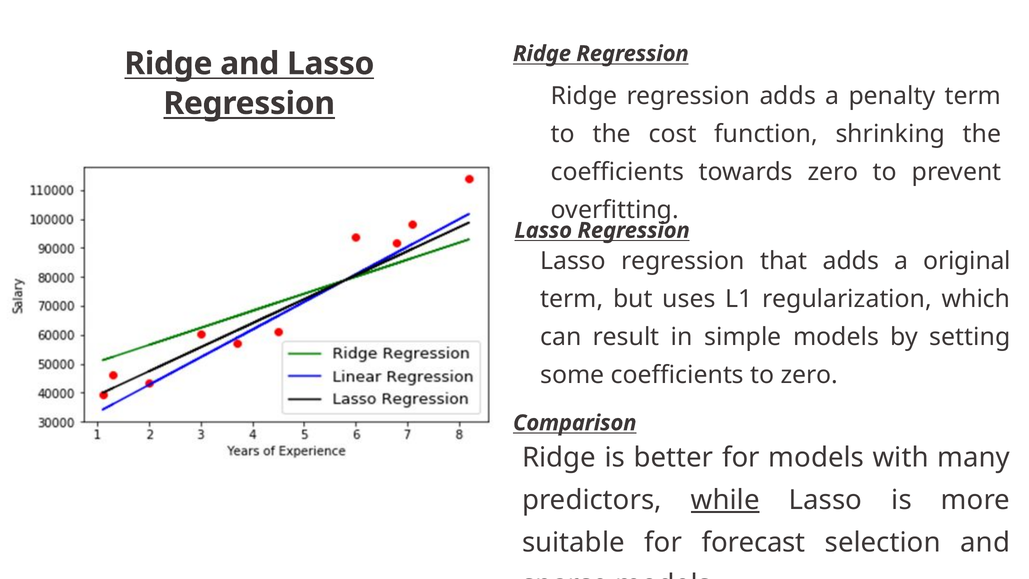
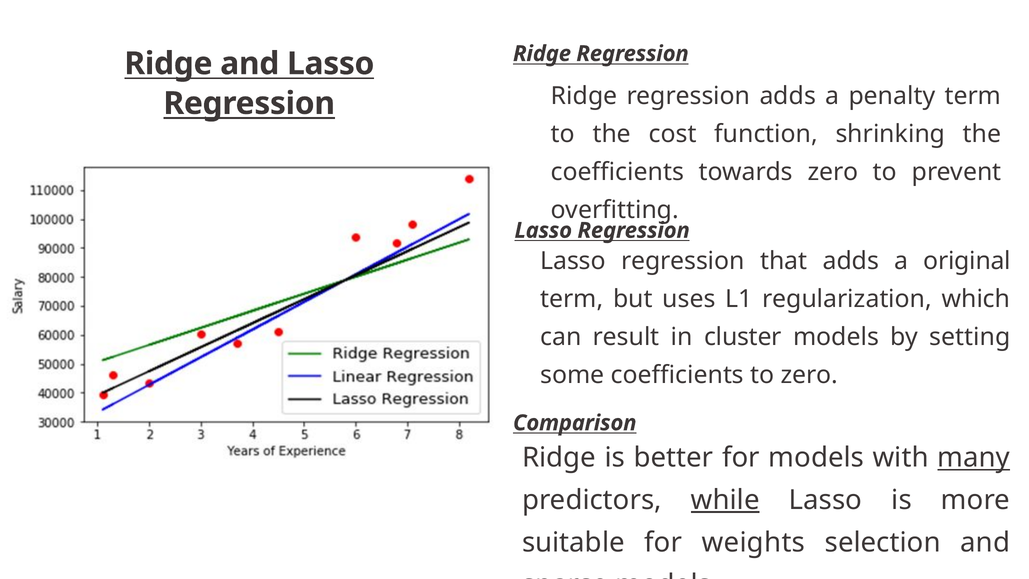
simple: simple -> cluster
many underline: none -> present
forecast: forecast -> weights
